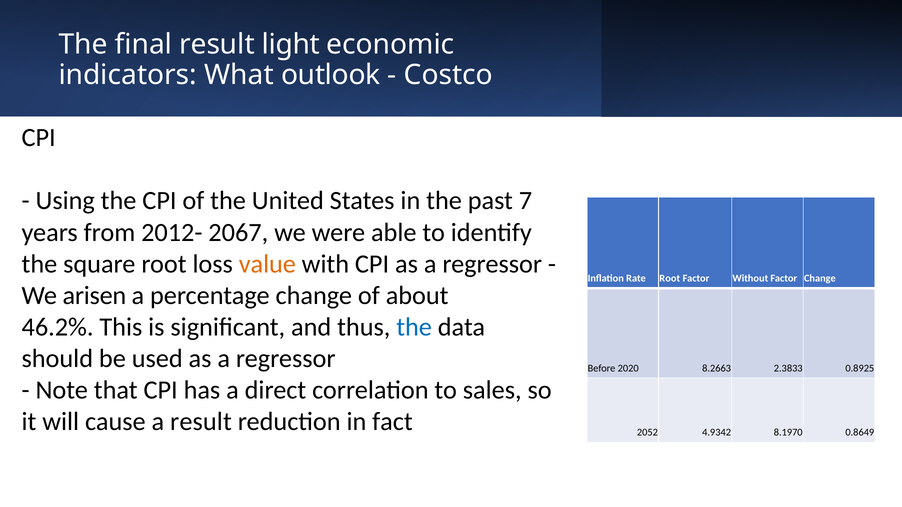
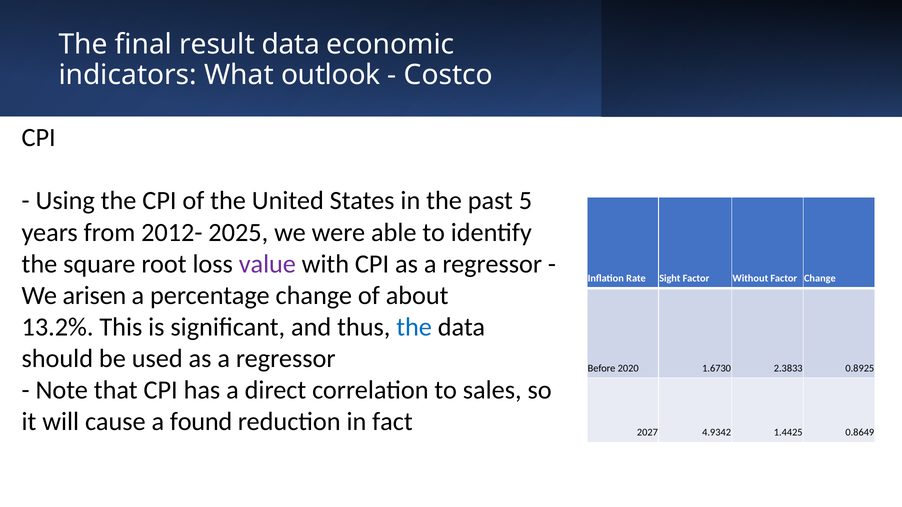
result light: light -> data
7: 7 -> 5
2067: 2067 -> 2025
value colour: orange -> purple
Rate Root: Root -> Sight
46.2%: 46.2% -> 13.2%
8.2663: 8.2663 -> 1.6730
a result: result -> found
2052: 2052 -> 2027
8.1970: 8.1970 -> 1.4425
